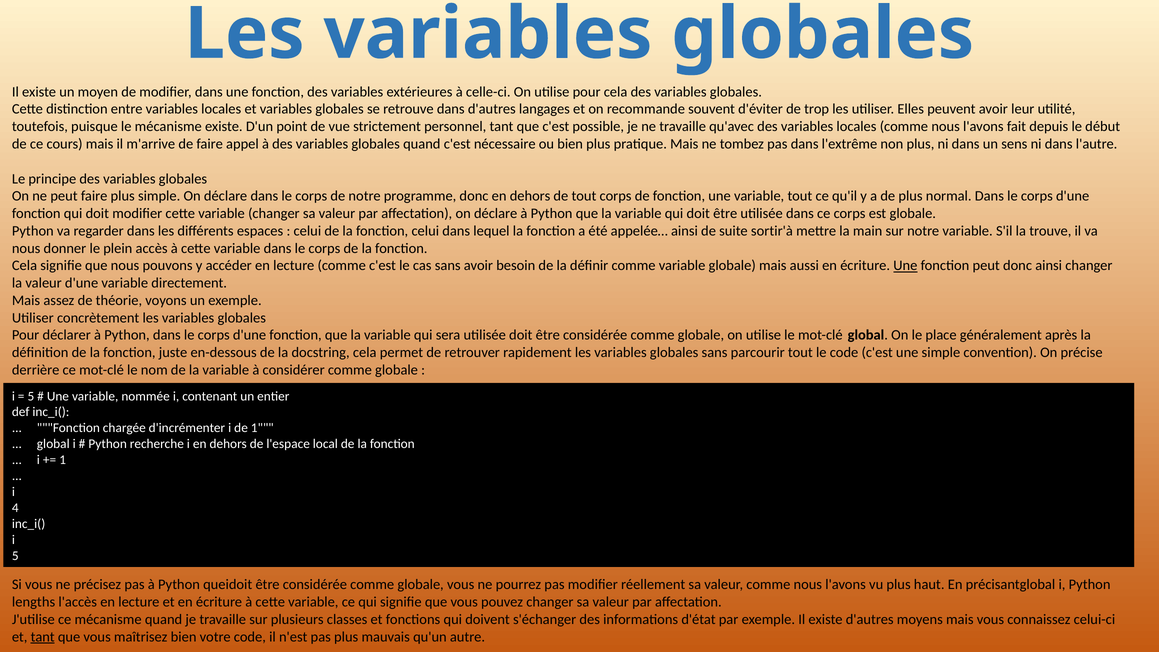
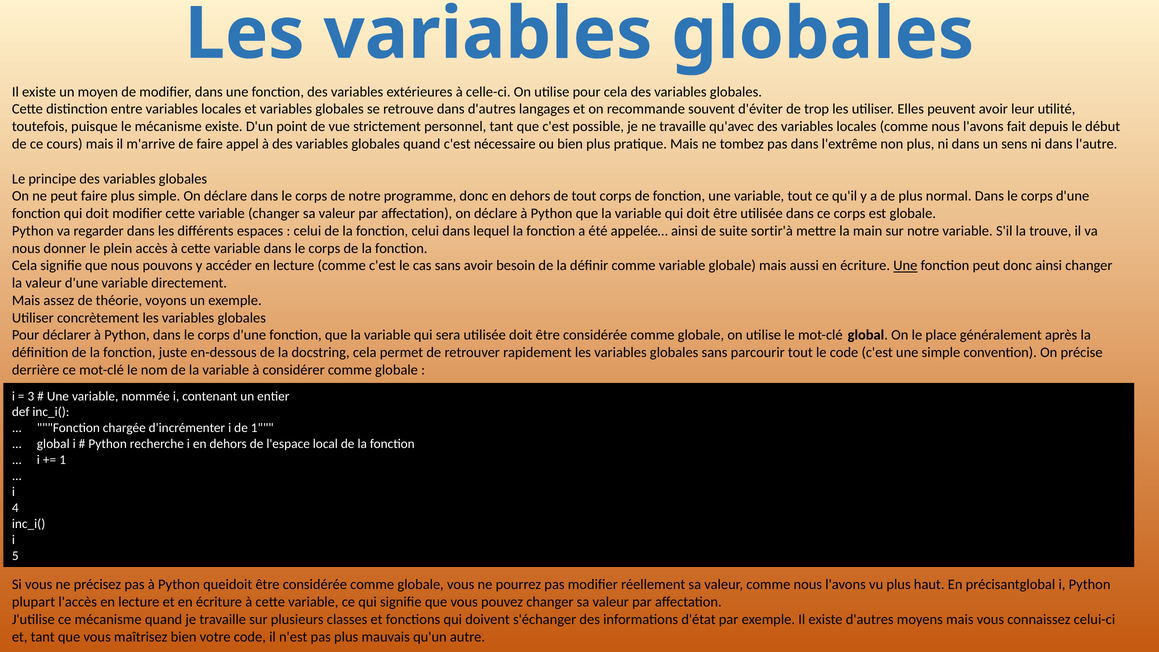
5 at (31, 396): 5 -> 3
lengths: lengths -> plupart
tant at (43, 637) underline: present -> none
